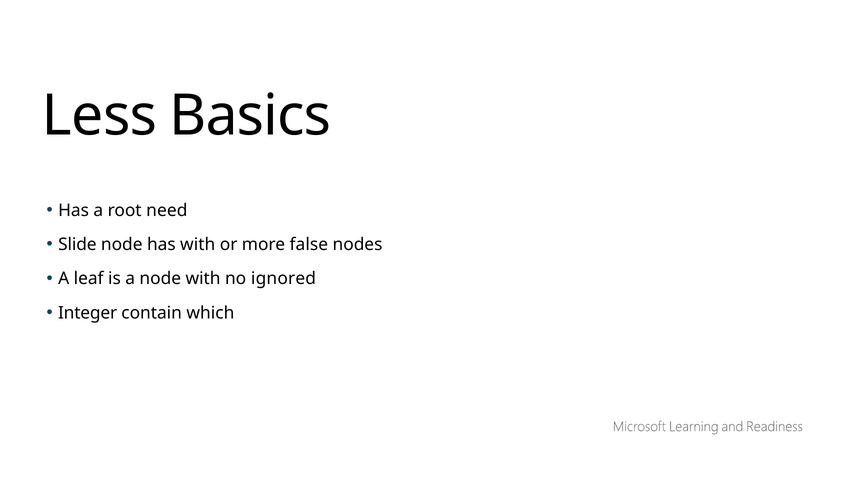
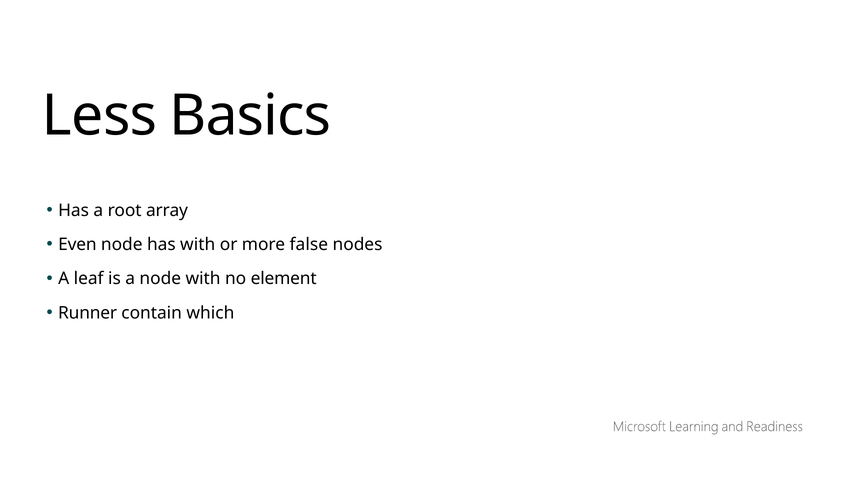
need: need -> array
Slide: Slide -> Even
ignored: ignored -> element
Integer: Integer -> Runner
